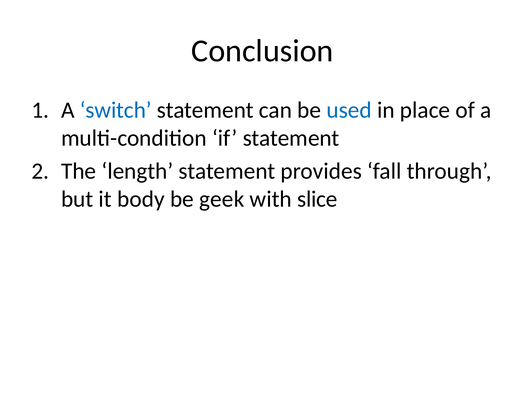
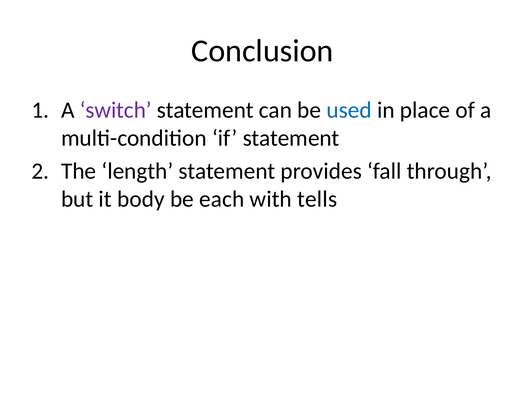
switch colour: blue -> purple
geek: geek -> each
slice: slice -> tells
